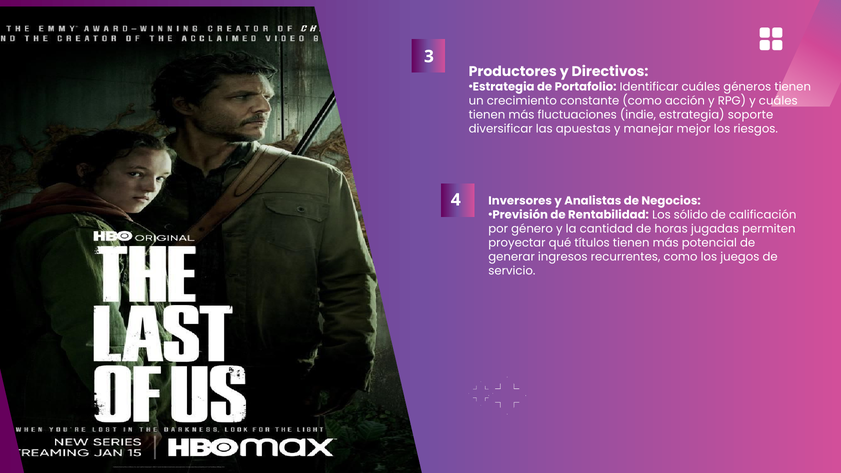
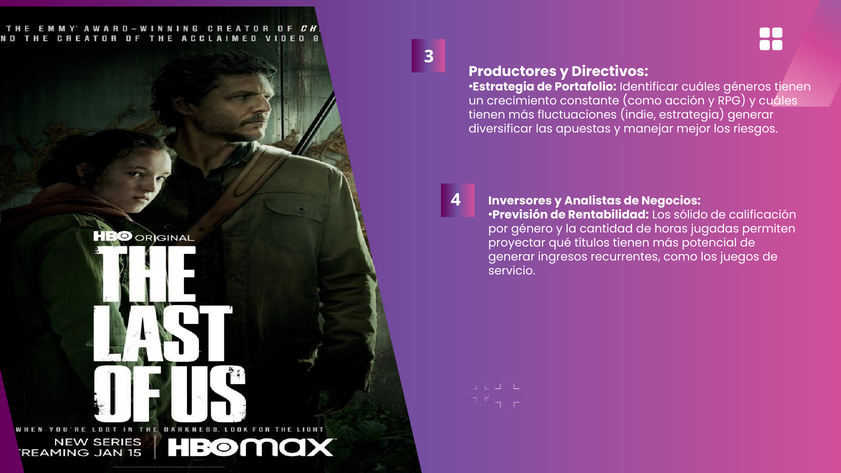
estrategia soporte: soporte -> generar
